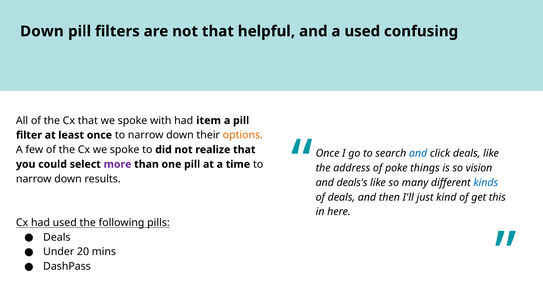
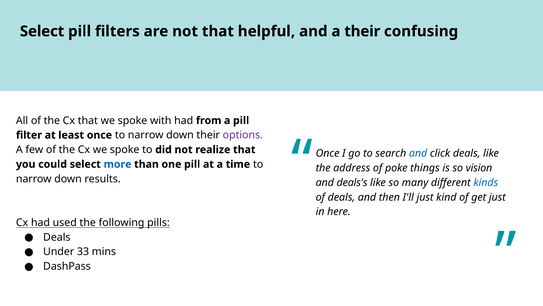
Down at (42, 31): Down -> Select
a used: used -> their
item: item -> from
options colour: orange -> purple
more colour: purple -> blue
get this: this -> just
20: 20 -> 33
